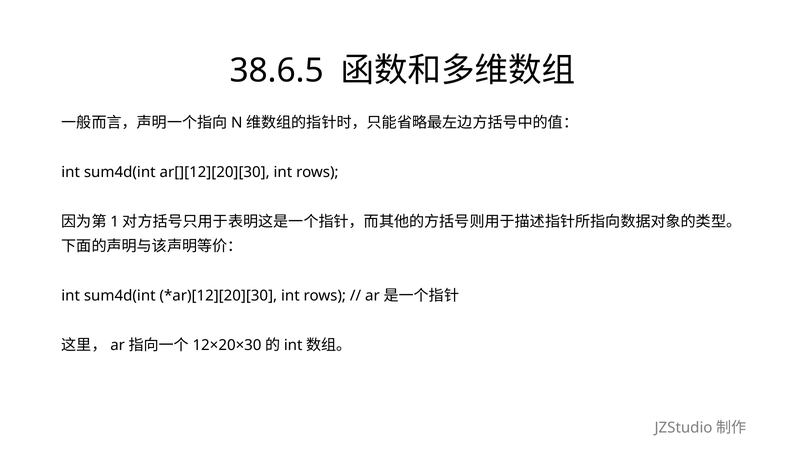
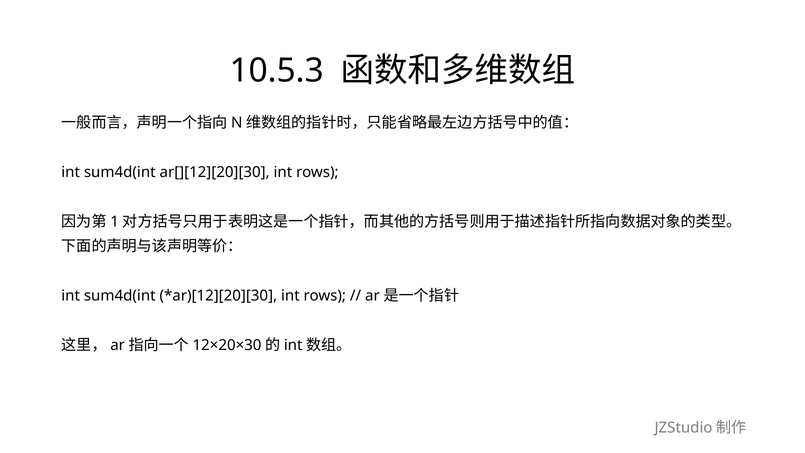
38.6.5: 38.6.5 -> 10.5.3
